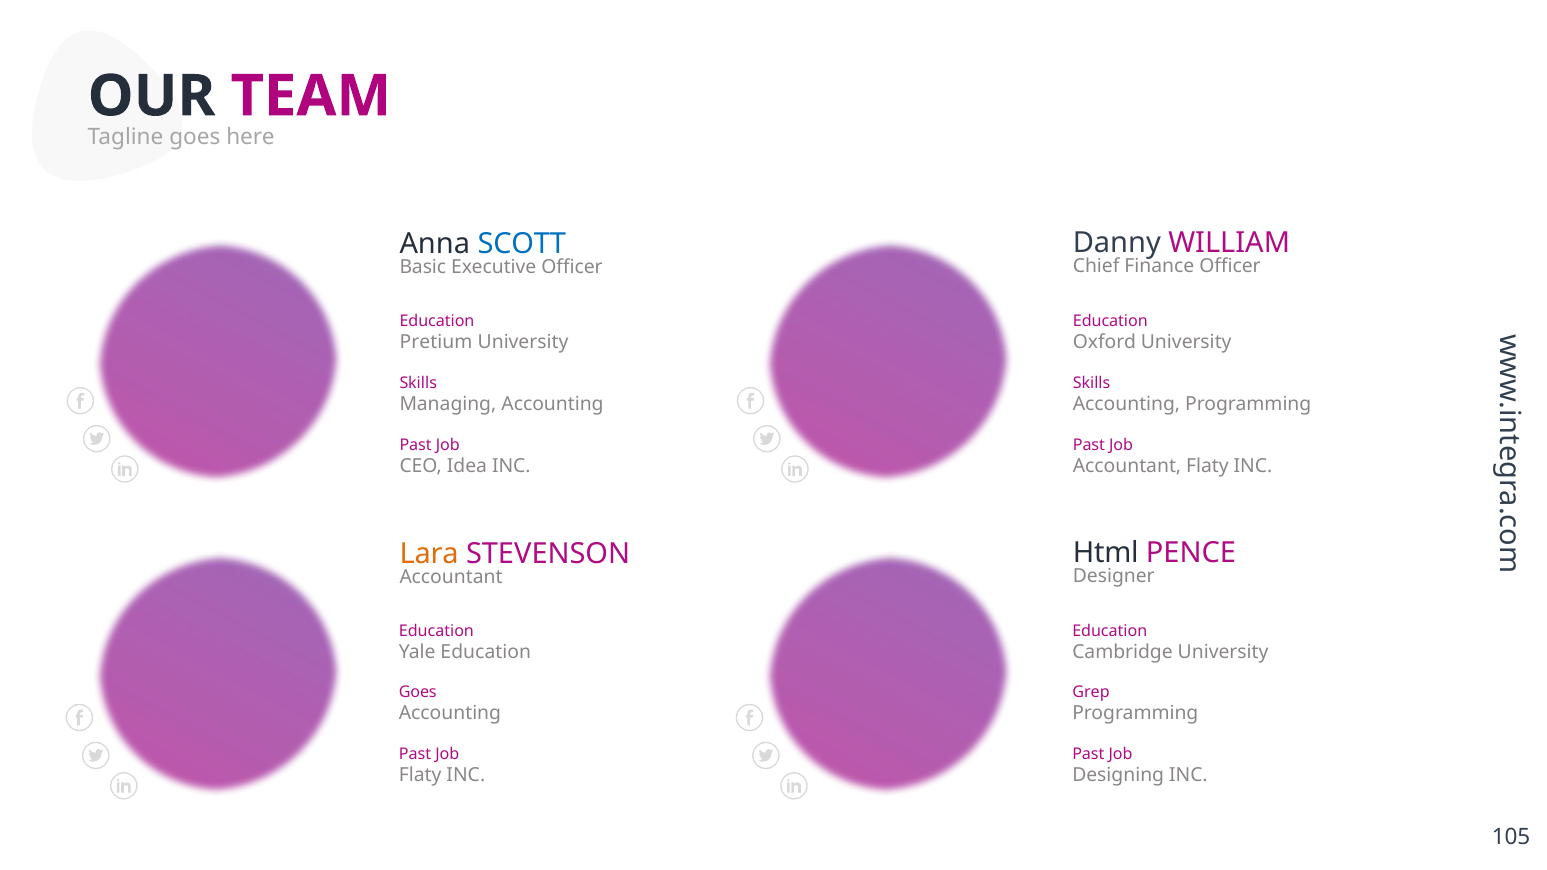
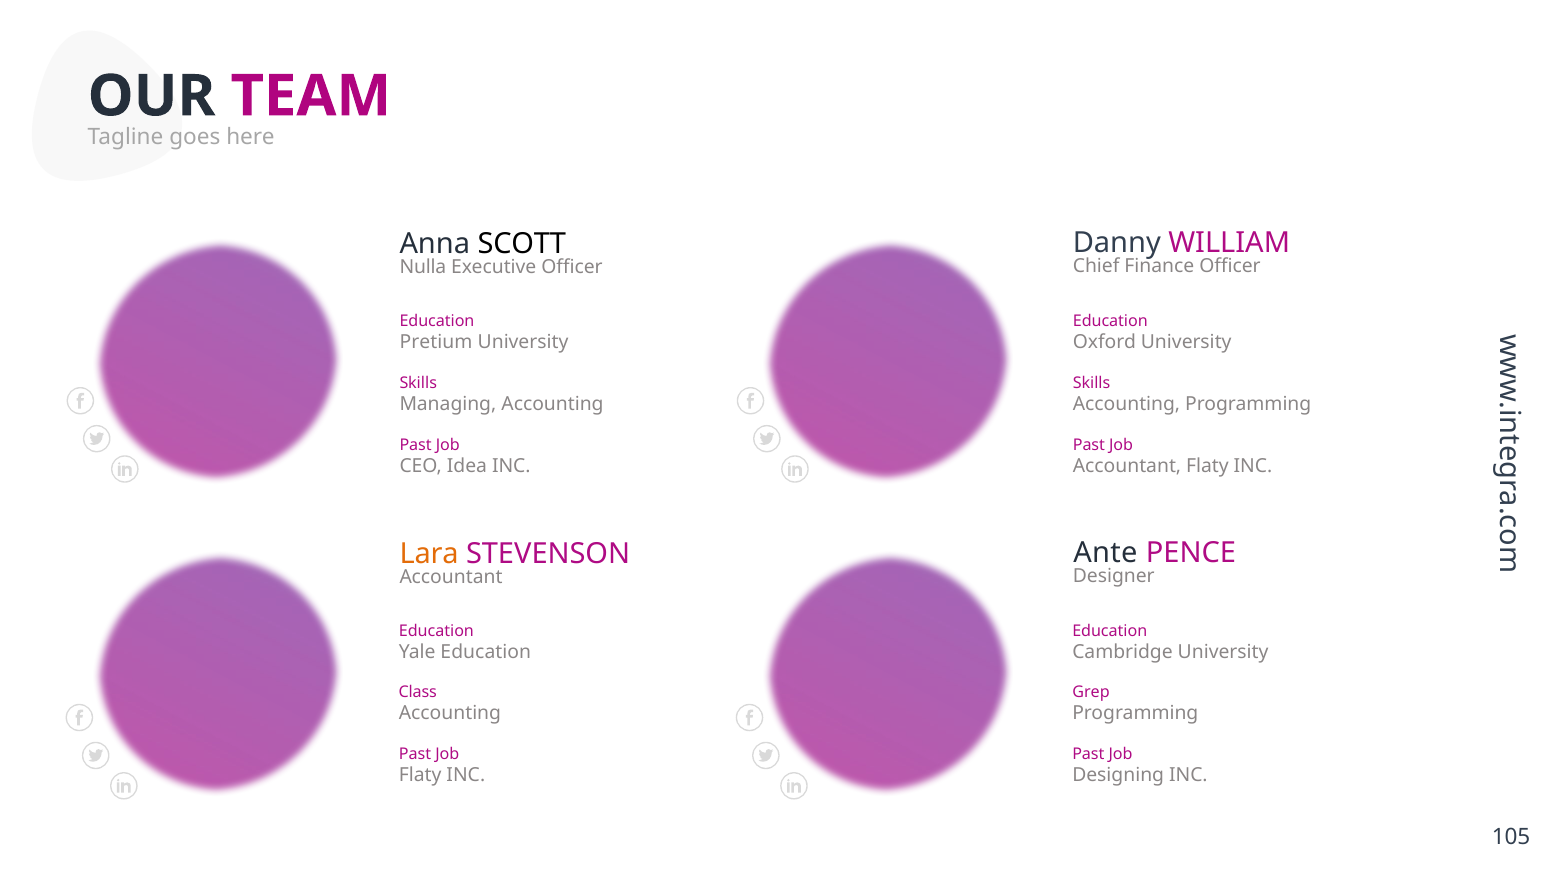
SCOTT colour: blue -> black
Basic: Basic -> Nulla
Html: Html -> Ante
Goes at (418, 693): Goes -> Class
